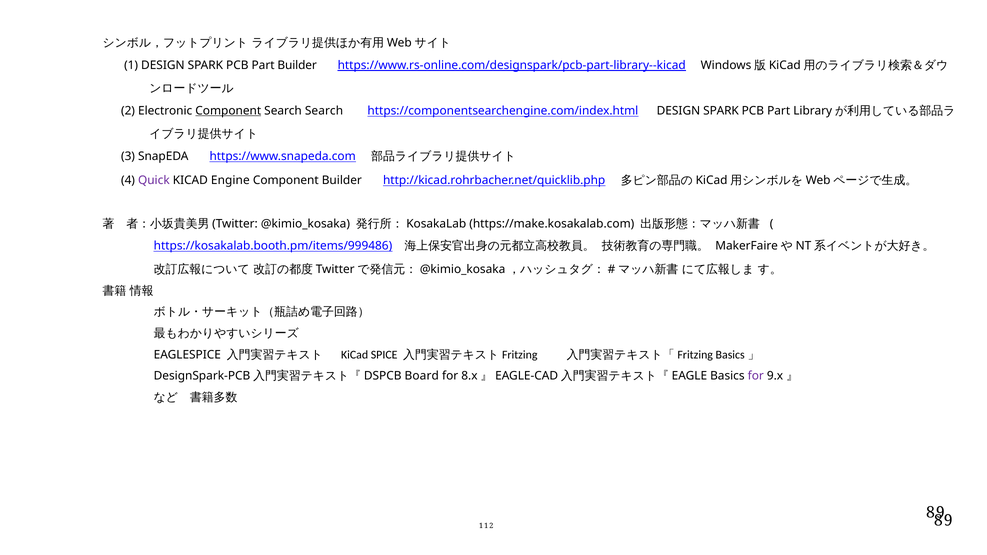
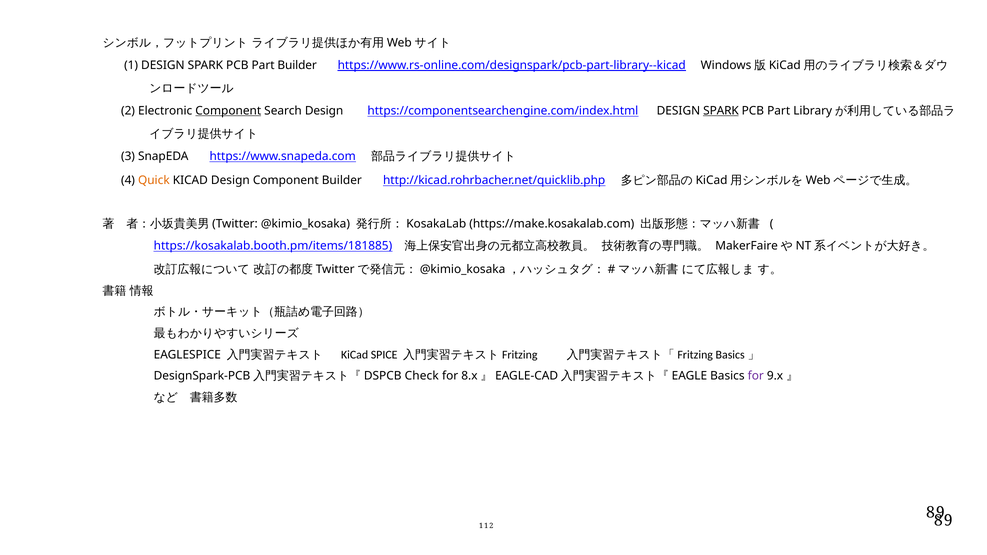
Search Search: Search -> Design
SPARK at (721, 111) underline: none -> present
Quick colour: purple -> orange
KICAD Engine: Engine -> Design
https://kosakalab.booth.pm/items/999486: https://kosakalab.booth.pm/items/999486 -> https://kosakalab.booth.pm/items/181885
Board: Board -> Check
